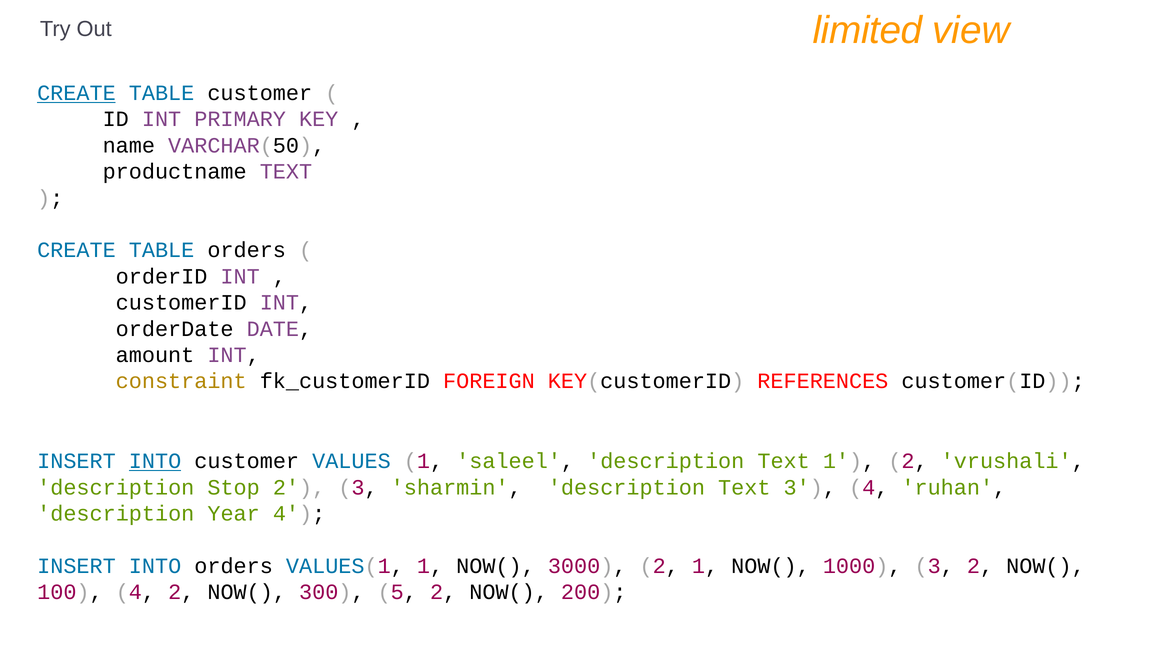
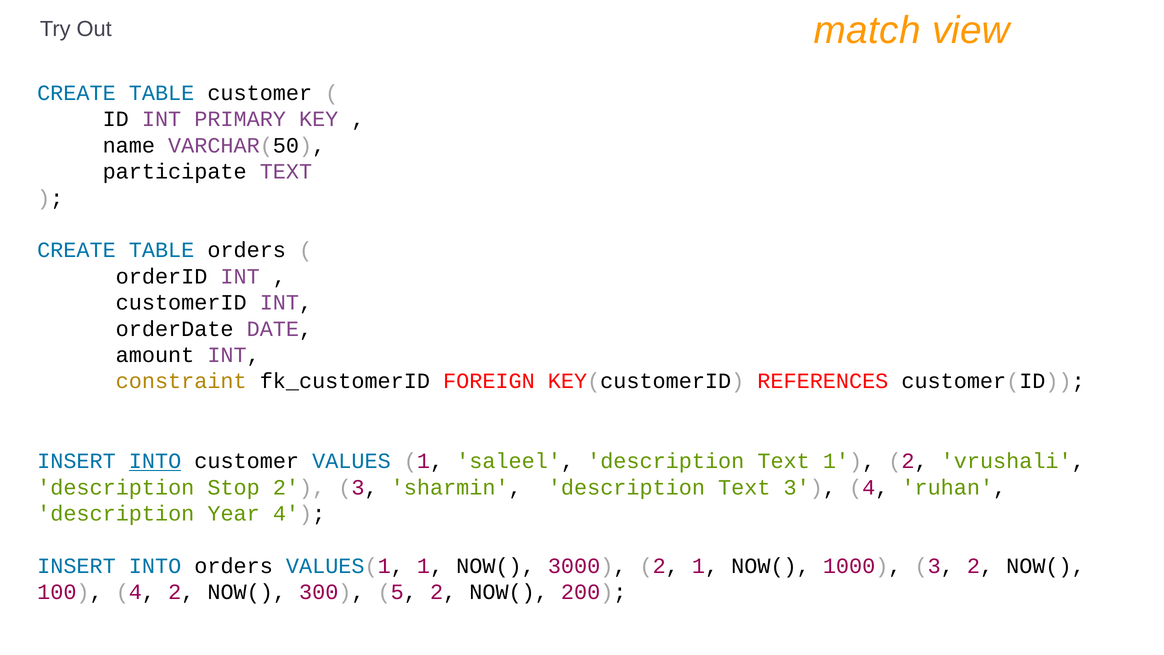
limited: limited -> match
CREATE at (76, 93) underline: present -> none
productname: productname -> participate
